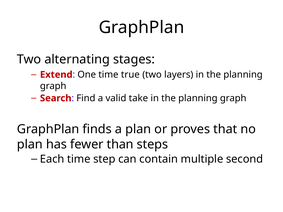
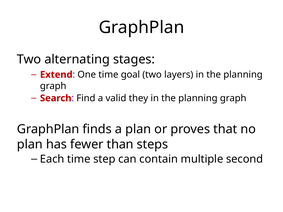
true: true -> goal
take: take -> they
